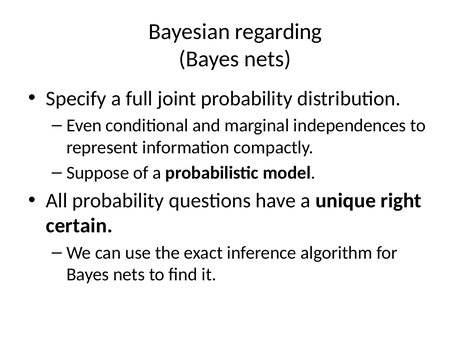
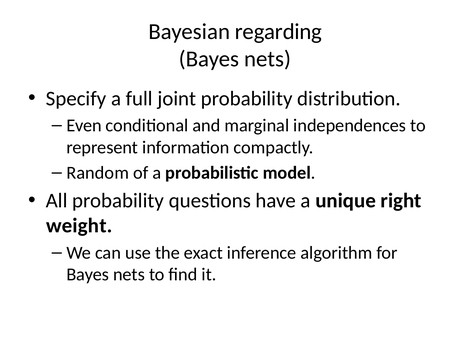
Suppose: Suppose -> Random
certain: certain -> weight
